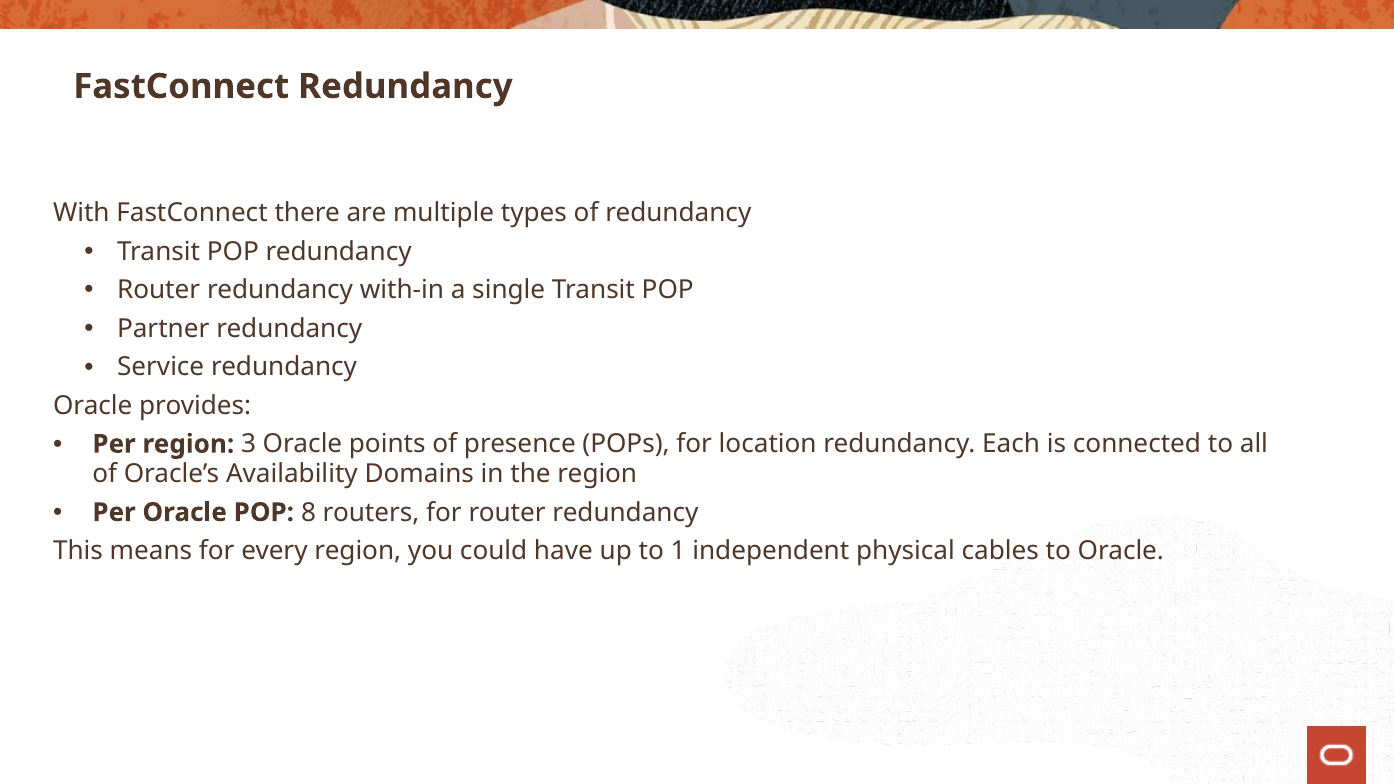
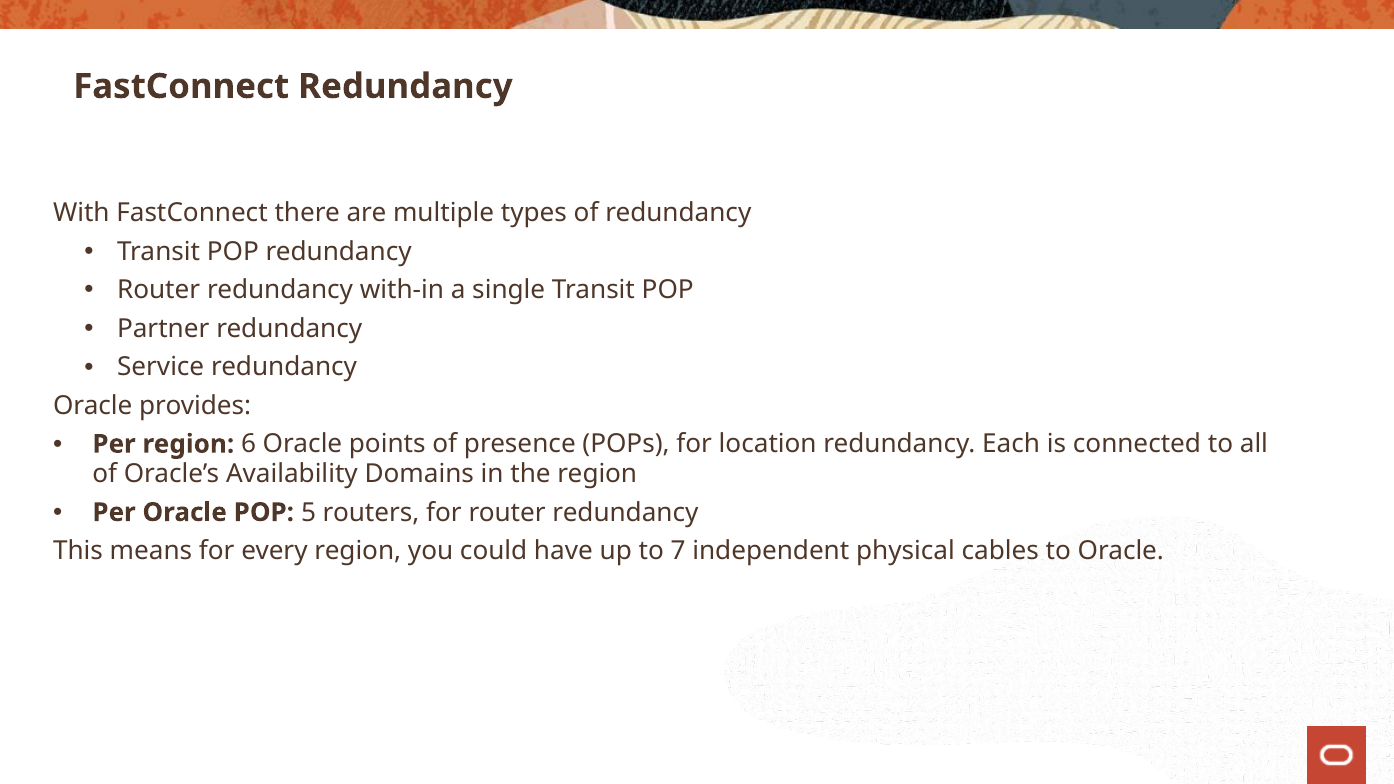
3: 3 -> 6
8: 8 -> 5
1: 1 -> 7
